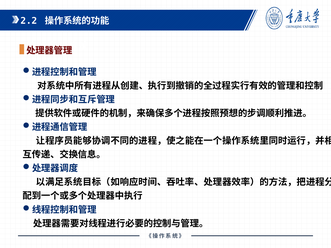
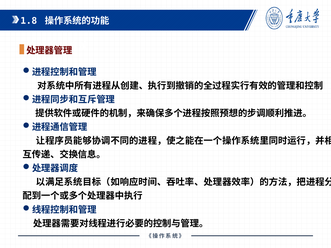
2.2: 2.2 -> 1.8
